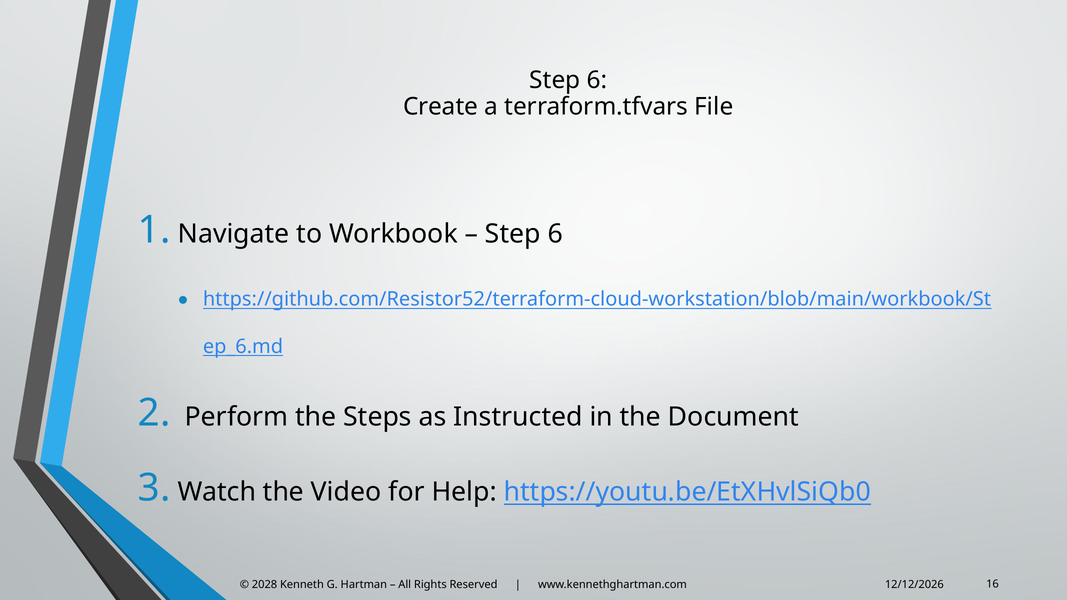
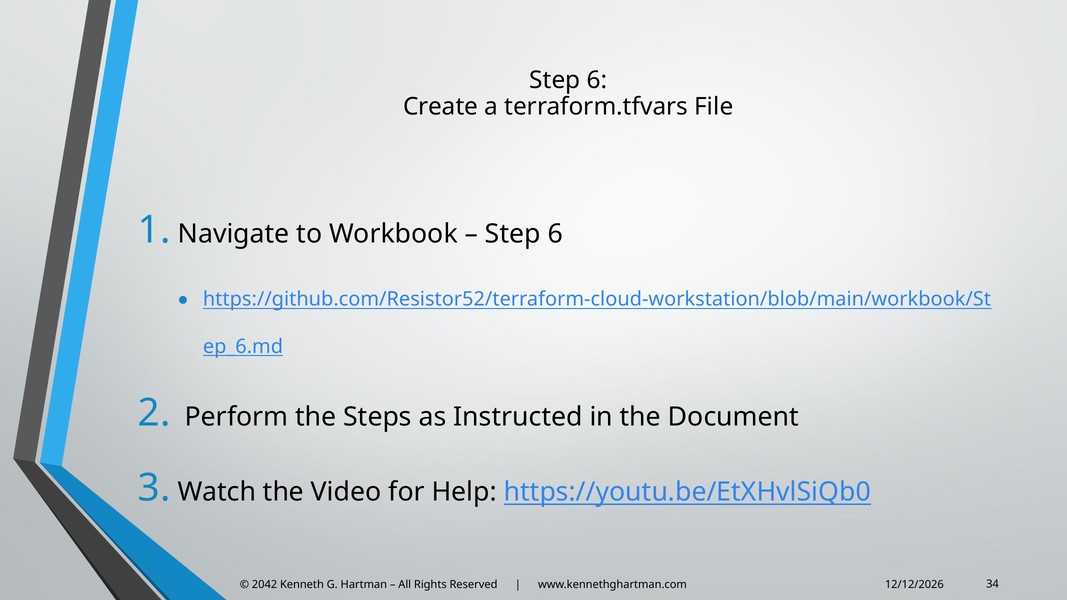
16: 16 -> 34
2028: 2028 -> 2042
